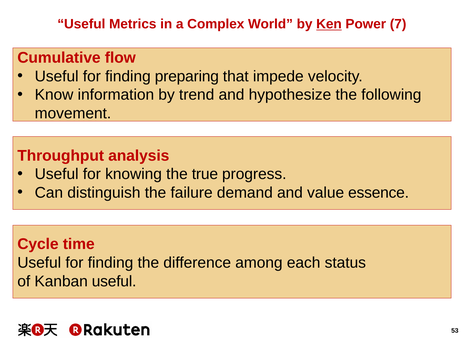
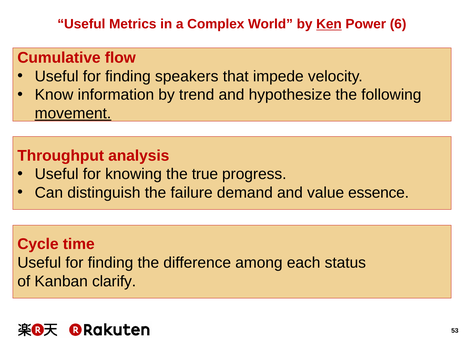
7: 7 -> 6
preparing: preparing -> speakers
movement underline: none -> present
Kanban useful: useful -> clarify
